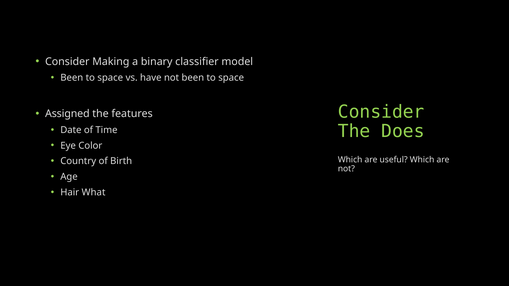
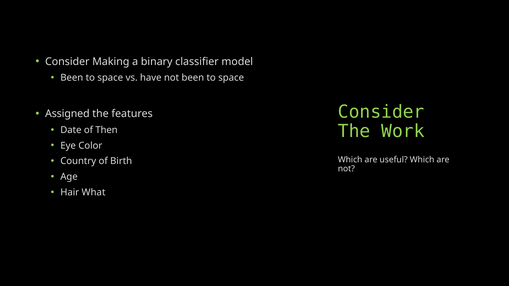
Does: Does -> Work
Time: Time -> Then
